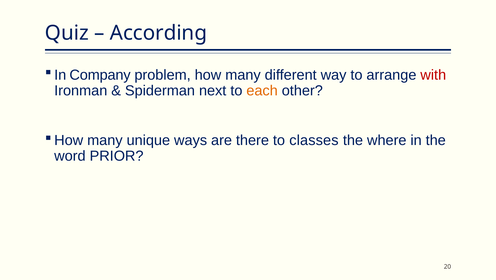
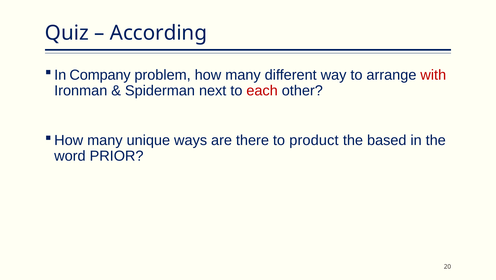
each colour: orange -> red
classes: classes -> product
where: where -> based
